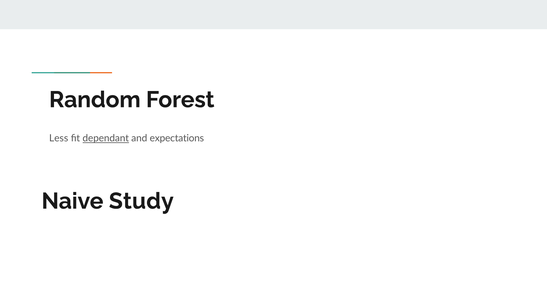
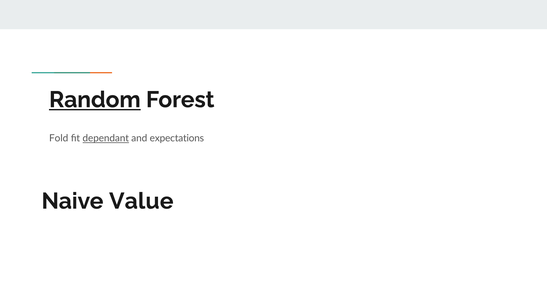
Random underline: none -> present
Less: Less -> Fold
Study: Study -> Value
